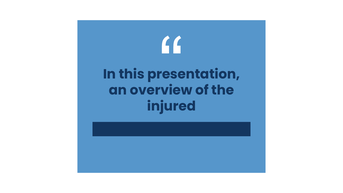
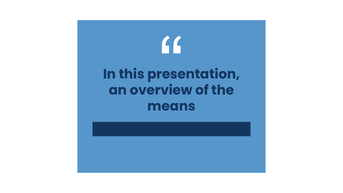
injured: injured -> means
